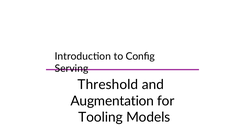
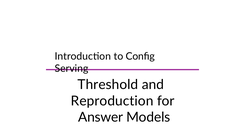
Augmentation: Augmentation -> Reproduction
Tooling: Tooling -> Answer
